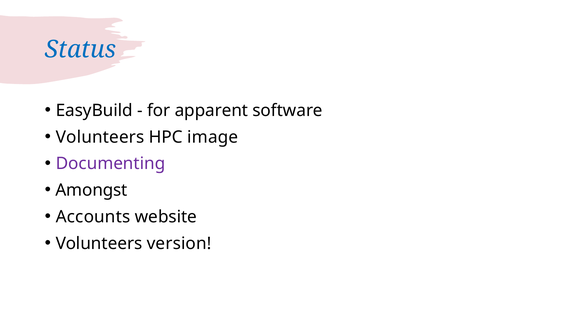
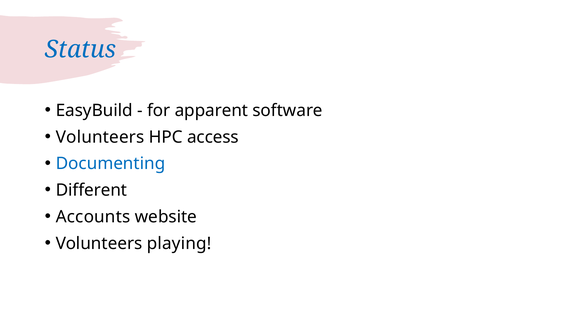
image: image -> access
Documenting colour: purple -> blue
Amongst: Amongst -> Different
version: version -> playing
